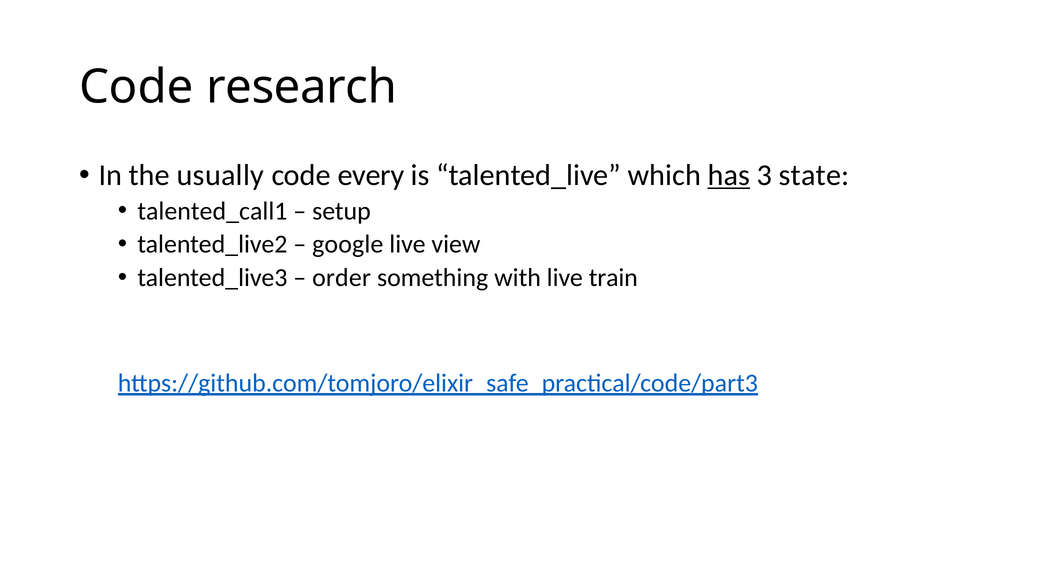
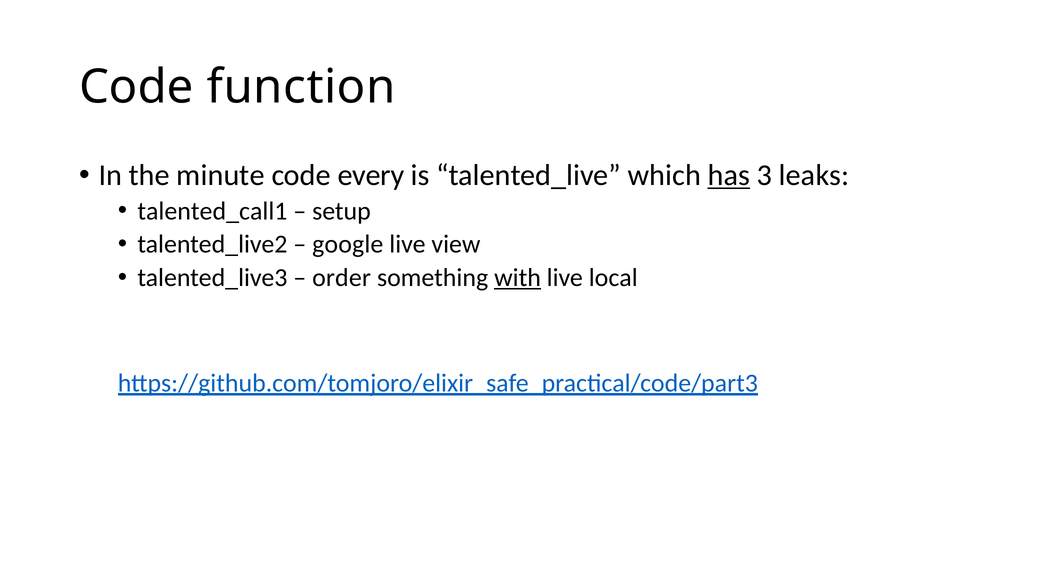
research: research -> function
usually: usually -> minute
state: state -> leaks
with underline: none -> present
train: train -> local
